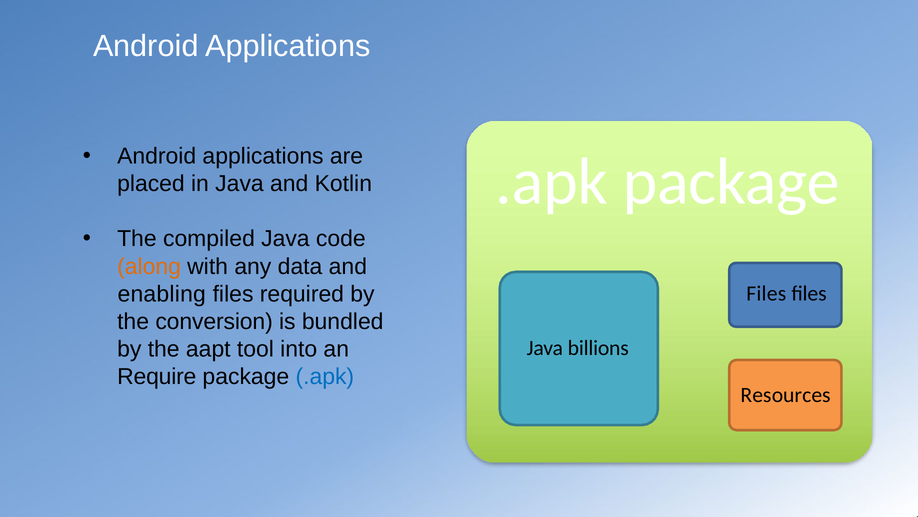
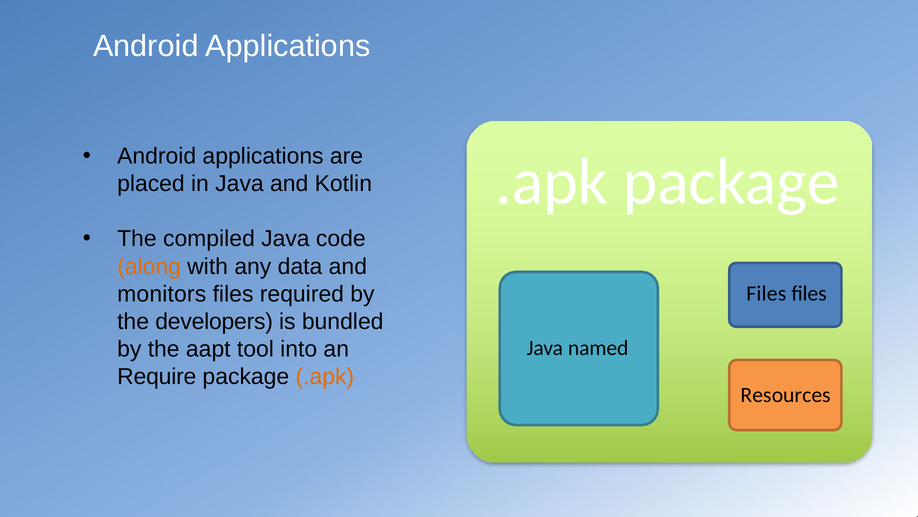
enabling: enabling -> monitors
conversion: conversion -> developers
billions: billions -> named
.apk at (325, 376) colour: blue -> orange
